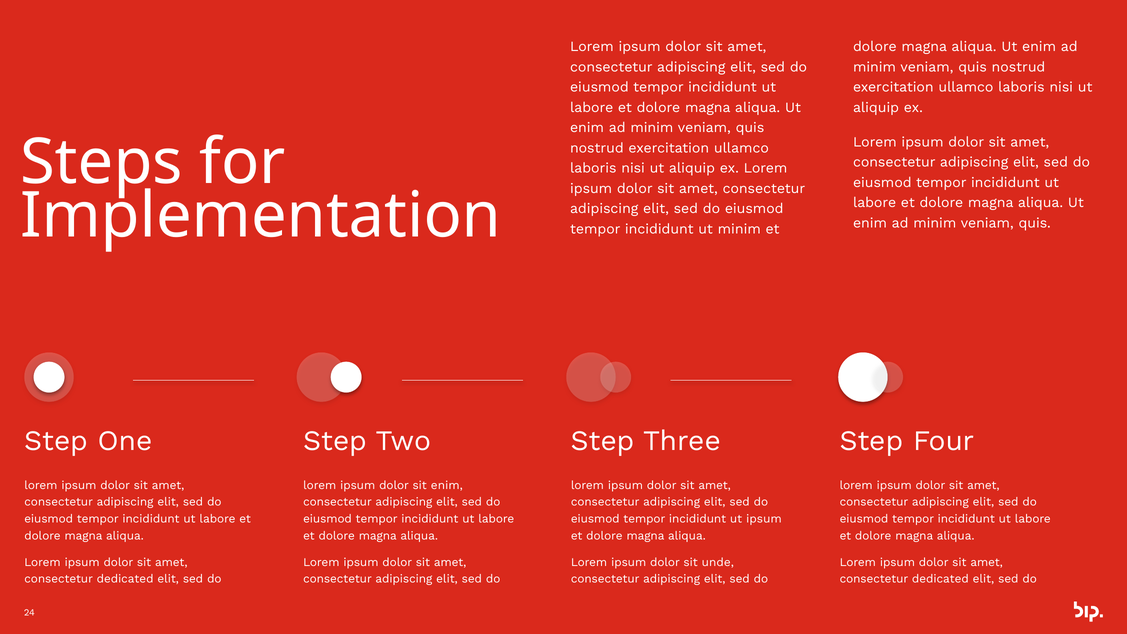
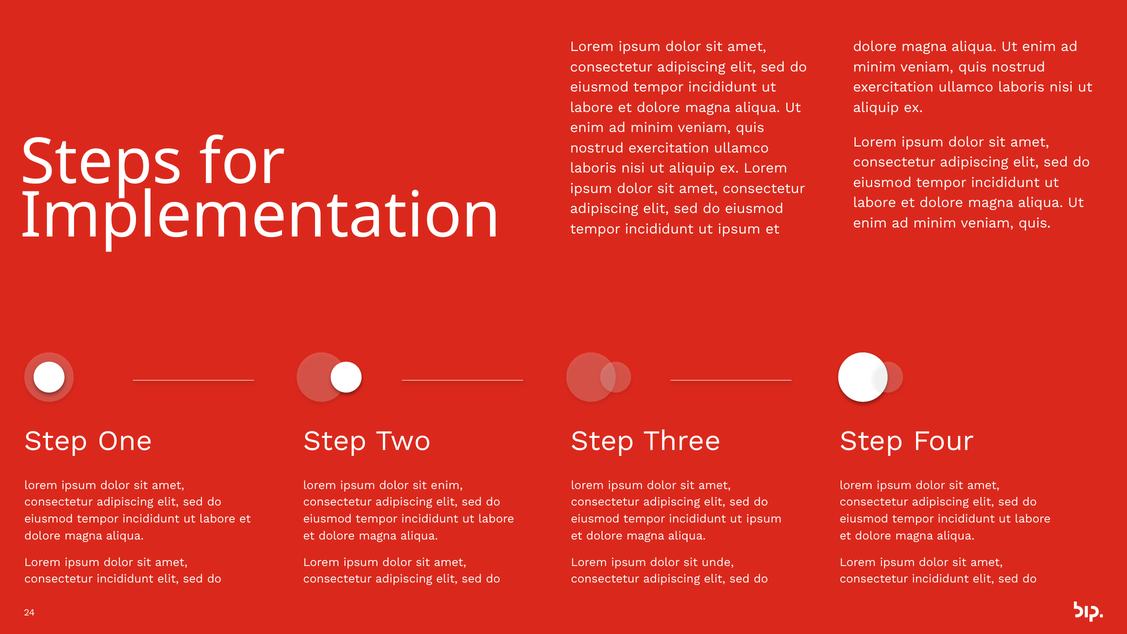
minim at (739, 229): minim -> ipsum
dedicated at (125, 579): dedicated -> incididunt
dedicated at (940, 579): dedicated -> incididunt
